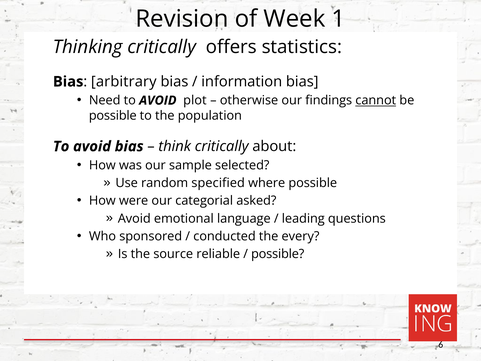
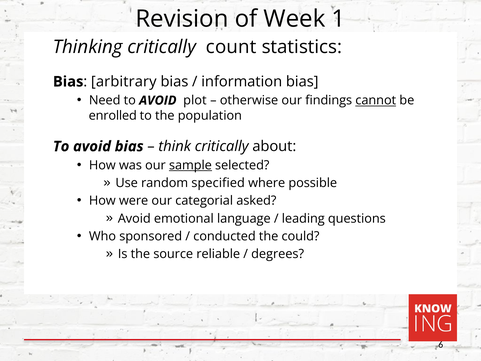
offers: offers -> count
possible at (113, 116): possible -> enrolled
sample underline: none -> present
every: every -> could
possible at (278, 254): possible -> degrees
